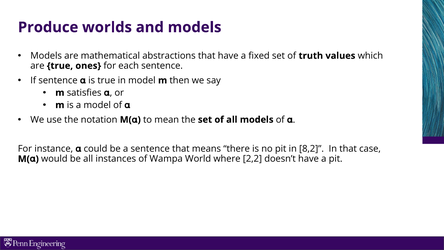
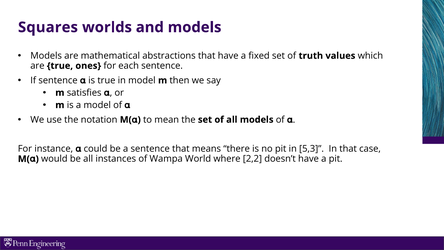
Produce: Produce -> Squares
8,2: 8,2 -> 5,3
